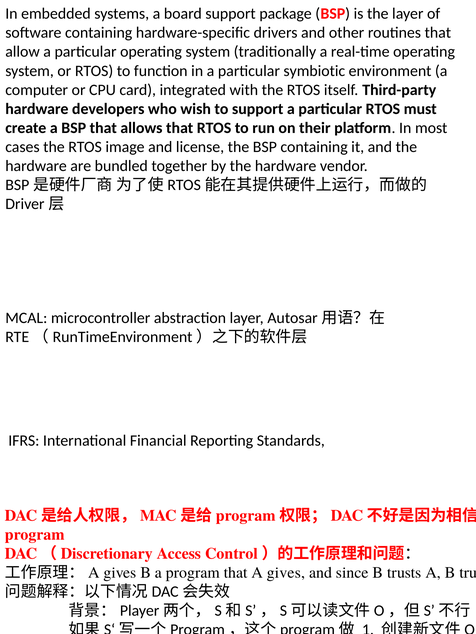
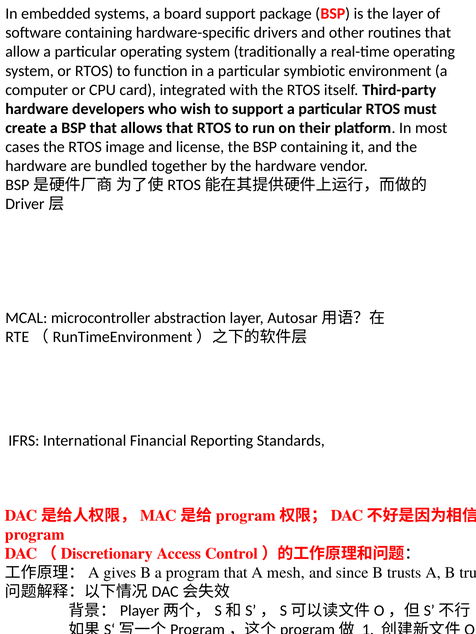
A gives: gives -> mesh
